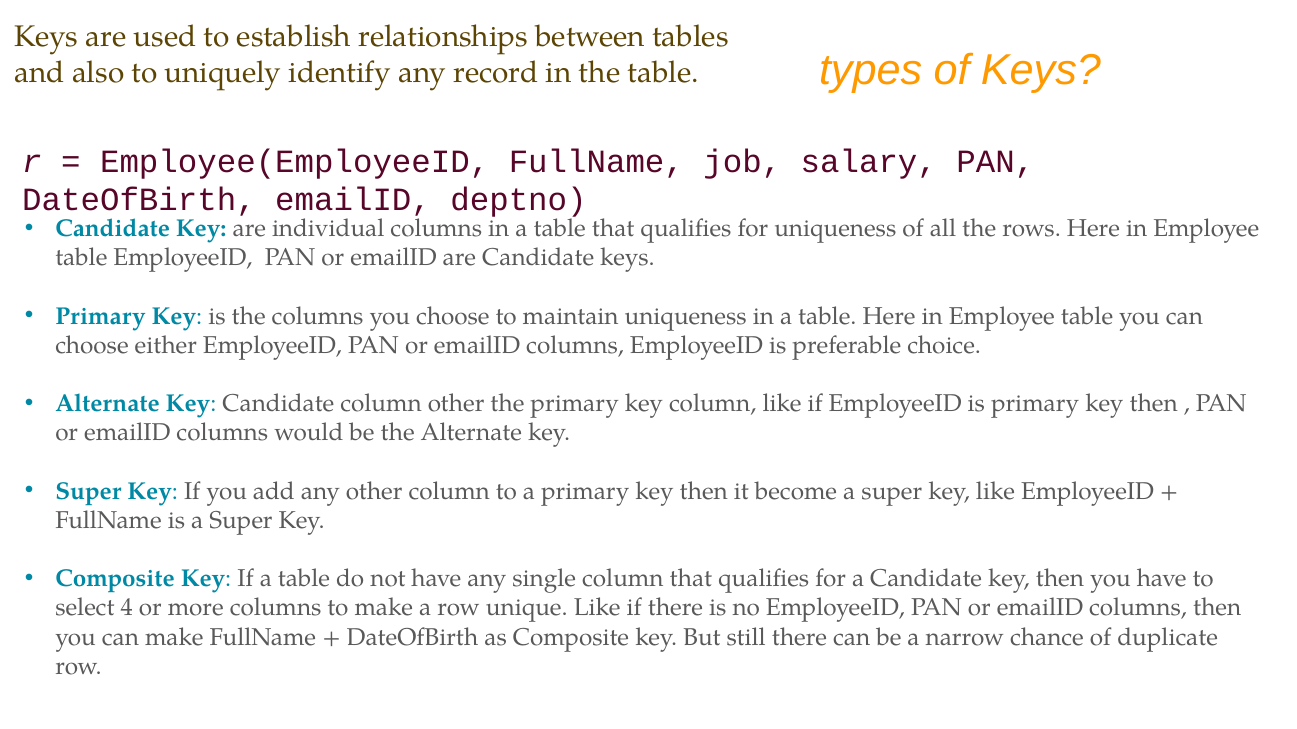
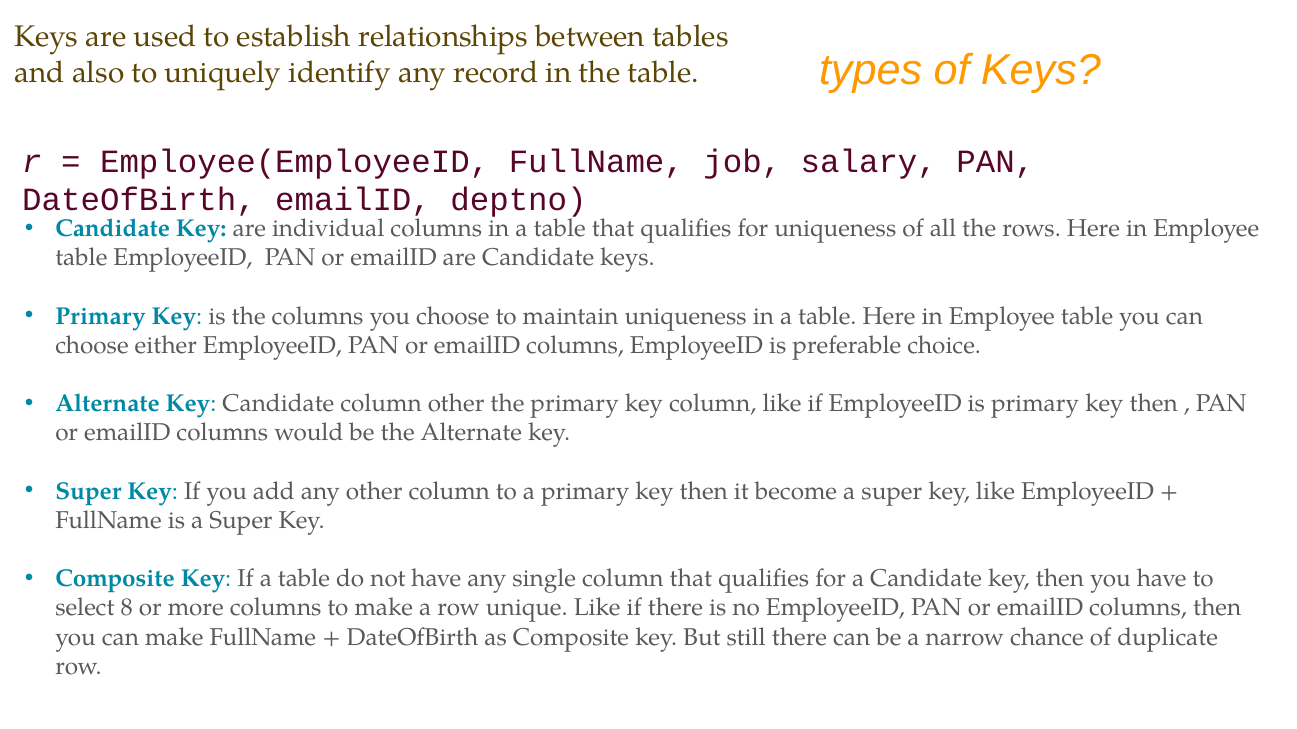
4: 4 -> 8
